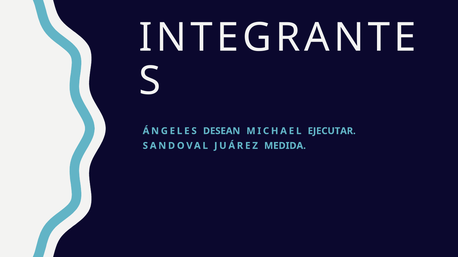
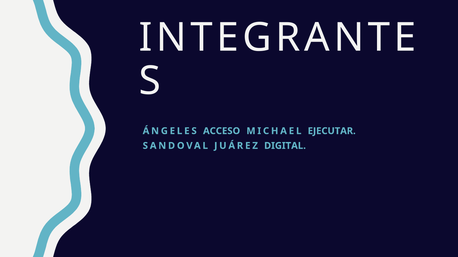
DESEAN: DESEAN -> ACCESO
MEDIDA: MEDIDA -> DIGITAL
